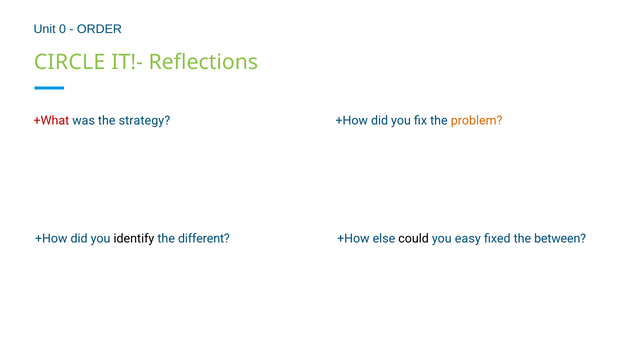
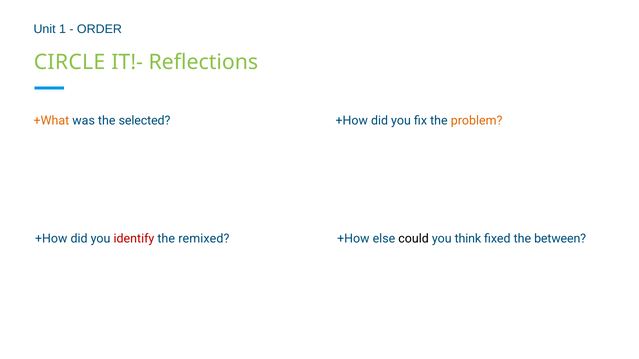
0: 0 -> 1
+What colour: red -> orange
strategy: strategy -> selected
identify colour: black -> red
different: different -> remixed
easy: easy -> think
